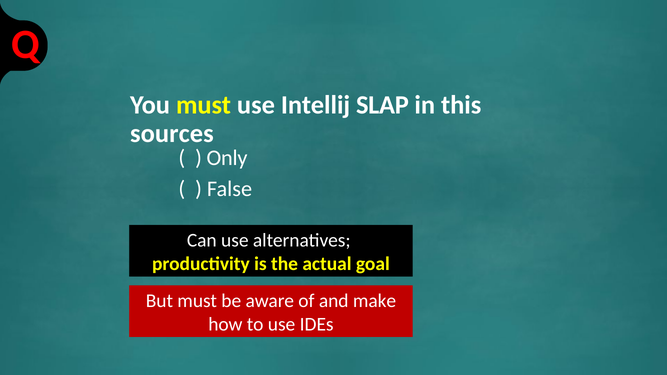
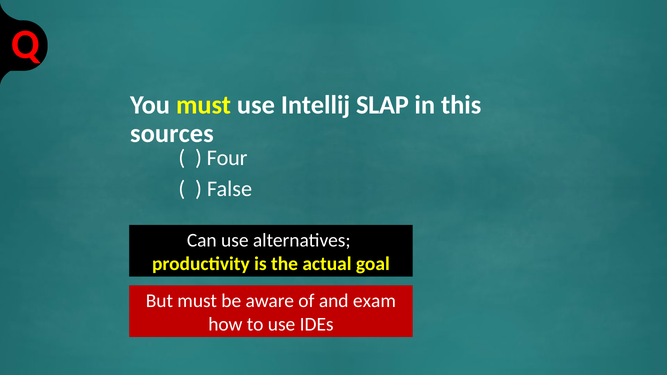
Only: Only -> Four
make: make -> exam
